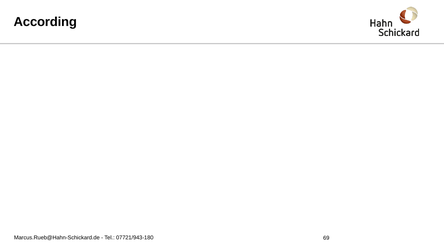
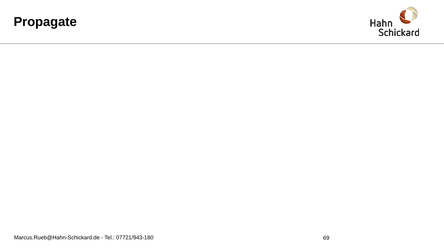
According: According -> Propagate
